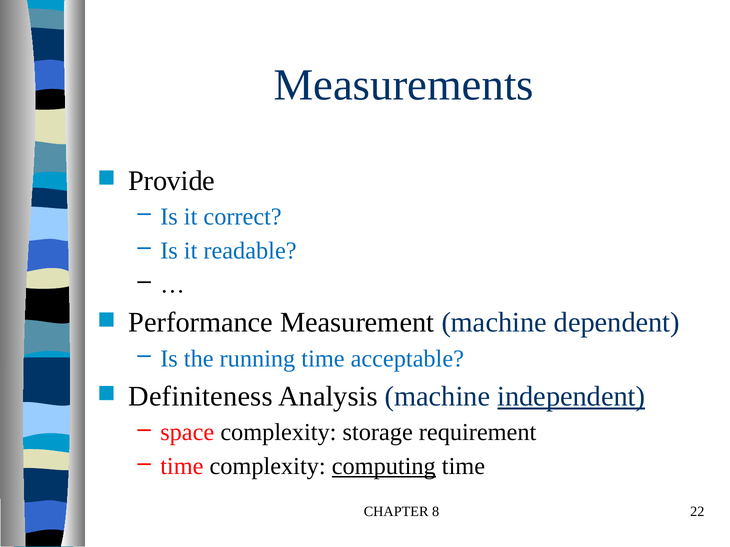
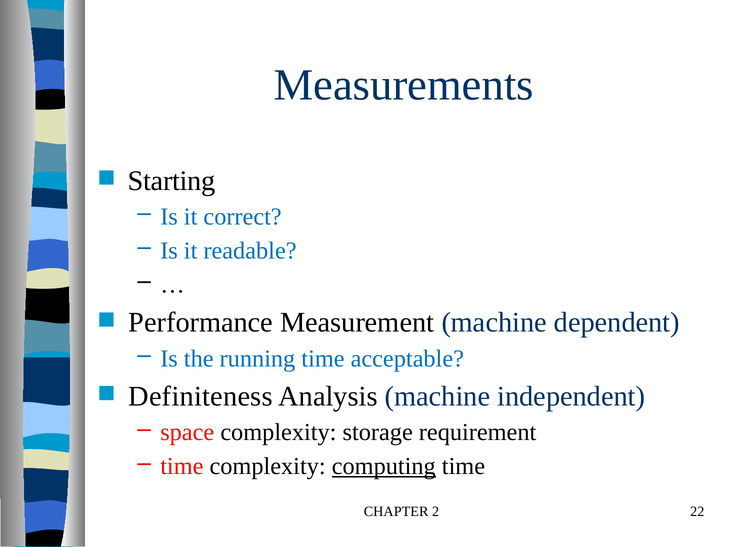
Provide: Provide -> Starting
independent underline: present -> none
8: 8 -> 2
